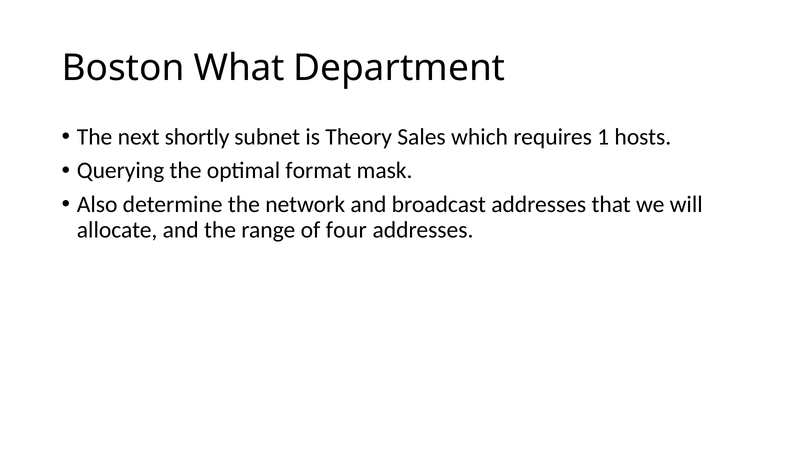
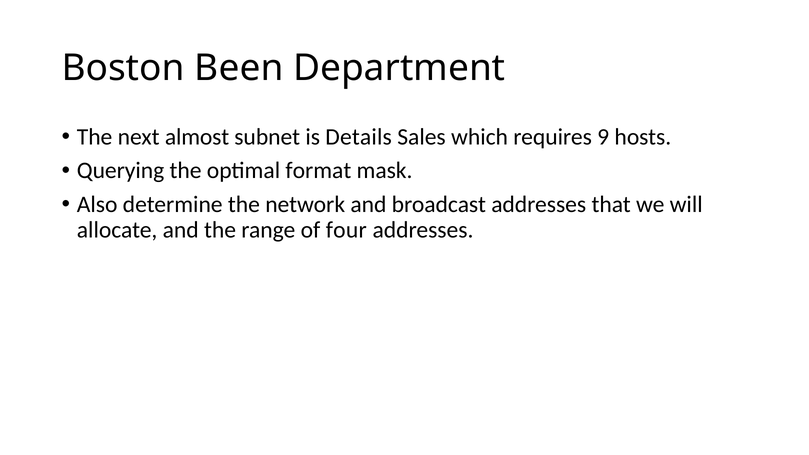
What: What -> Been
shortly: shortly -> almost
Theory: Theory -> Details
1: 1 -> 9
